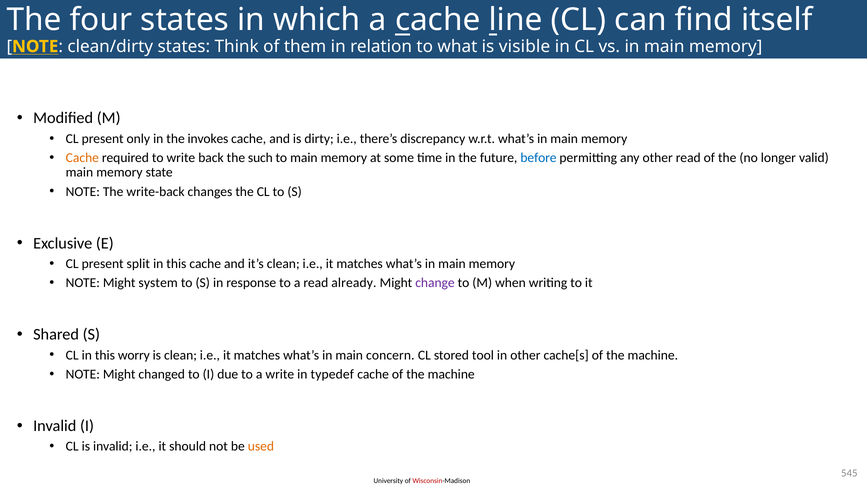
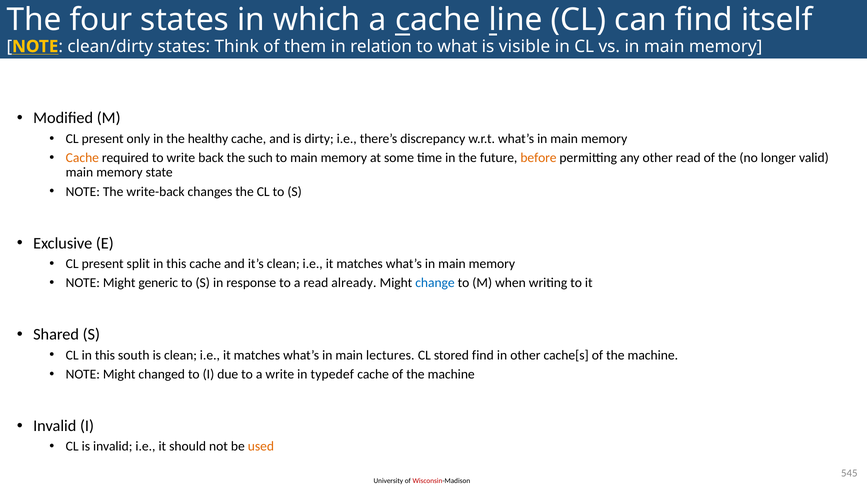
invokes: invokes -> healthy
before colour: blue -> orange
system: system -> generic
change colour: purple -> blue
worry: worry -> south
concern: concern -> lectures
stored tool: tool -> find
